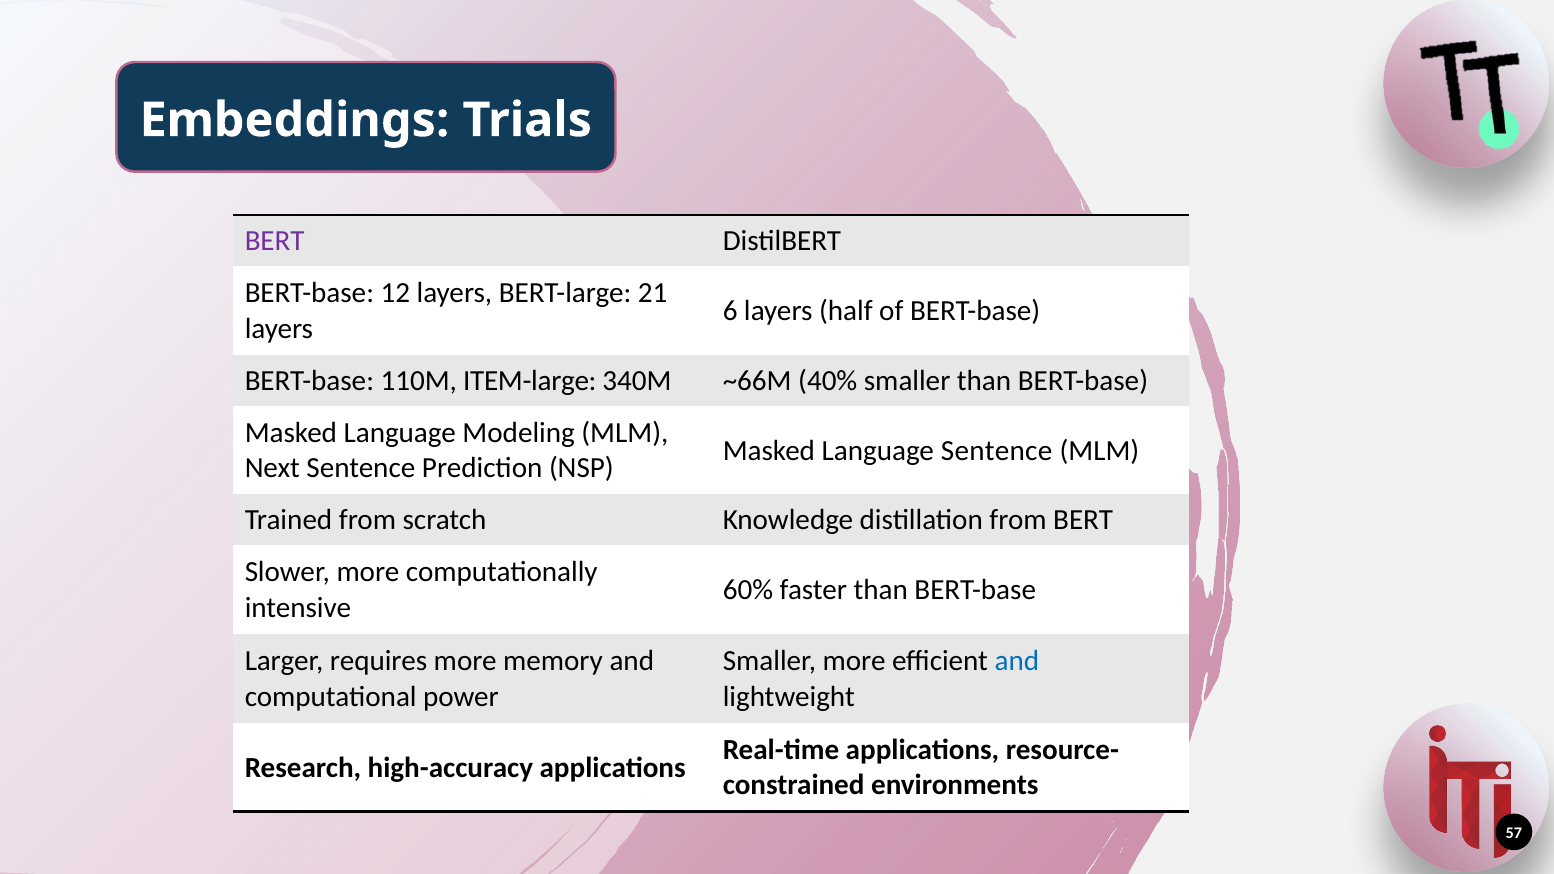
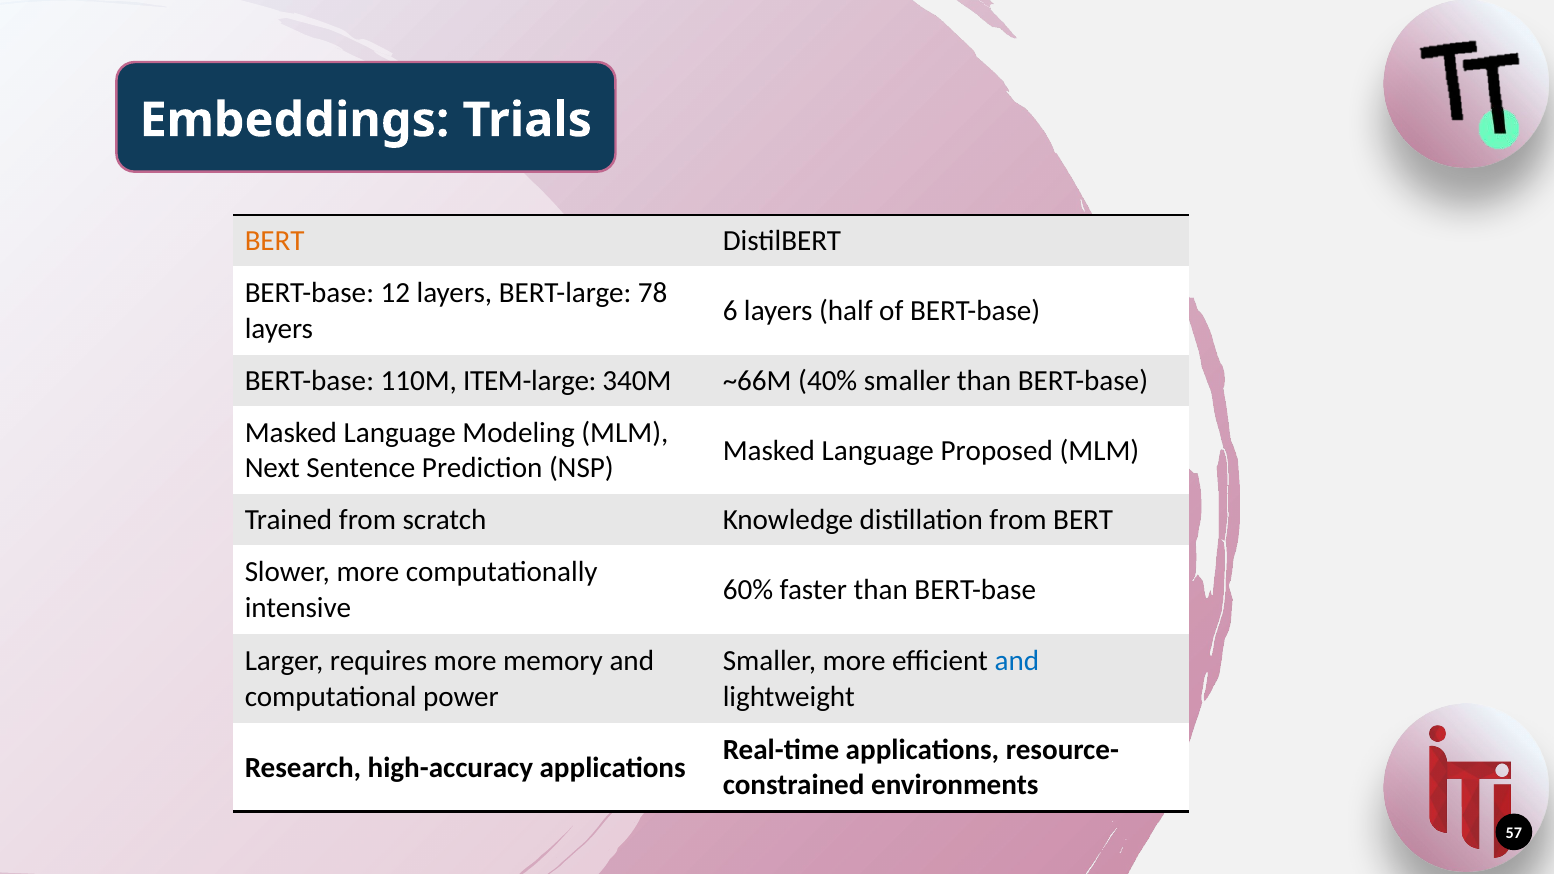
BERT at (275, 241) colour: purple -> orange
21: 21 -> 78
Language Sentence: Sentence -> Proposed
